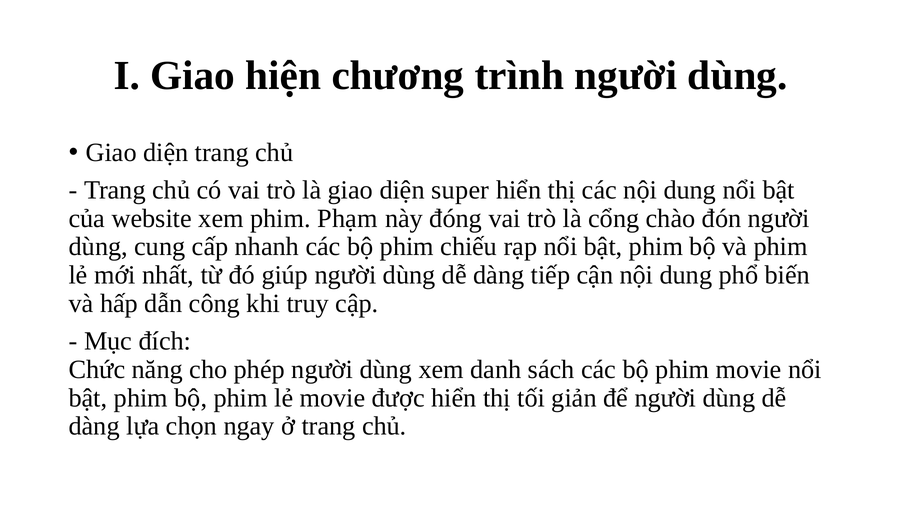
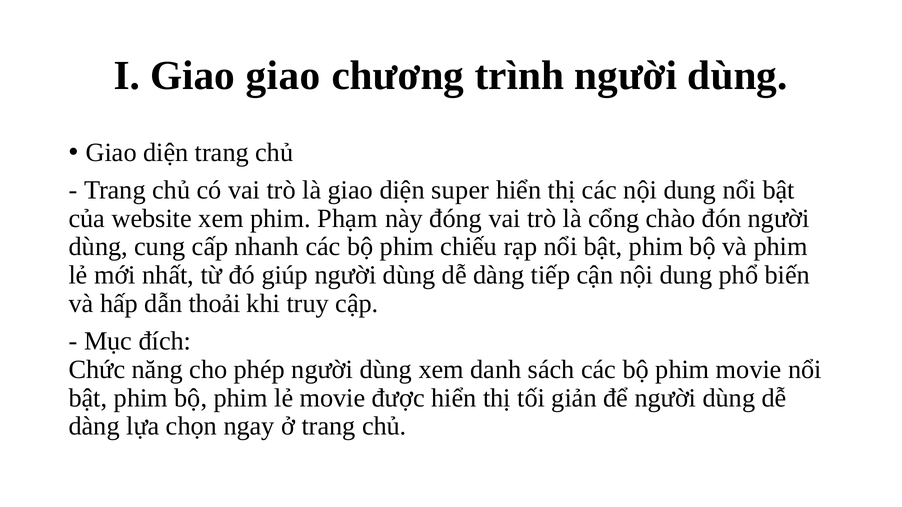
Giao hiện: hiện -> giao
công: công -> thoải
